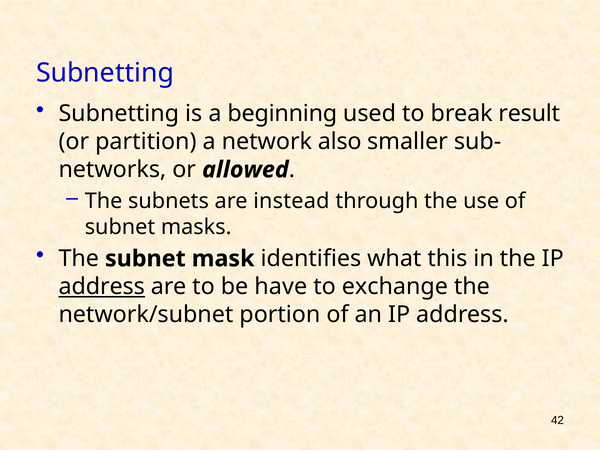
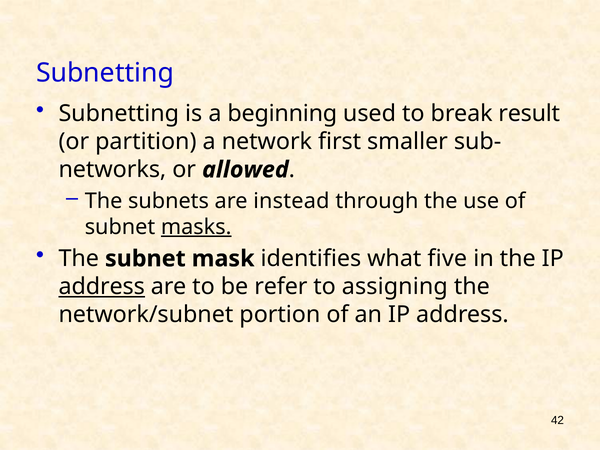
also: also -> first
masks underline: none -> present
this: this -> five
have: have -> refer
exchange: exchange -> assigning
